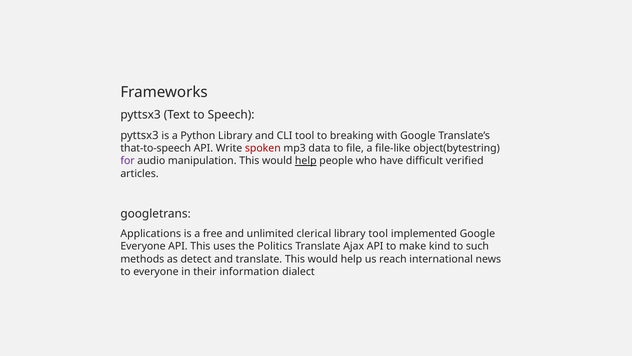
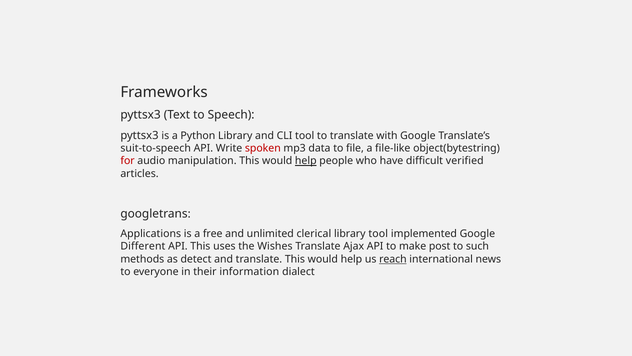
to breaking: breaking -> translate
that-to-speech: that-to-speech -> suit-to-speech
for colour: purple -> red
Everyone at (143, 246): Everyone -> Different
Politics: Politics -> Wishes
kind: kind -> post
reach underline: none -> present
